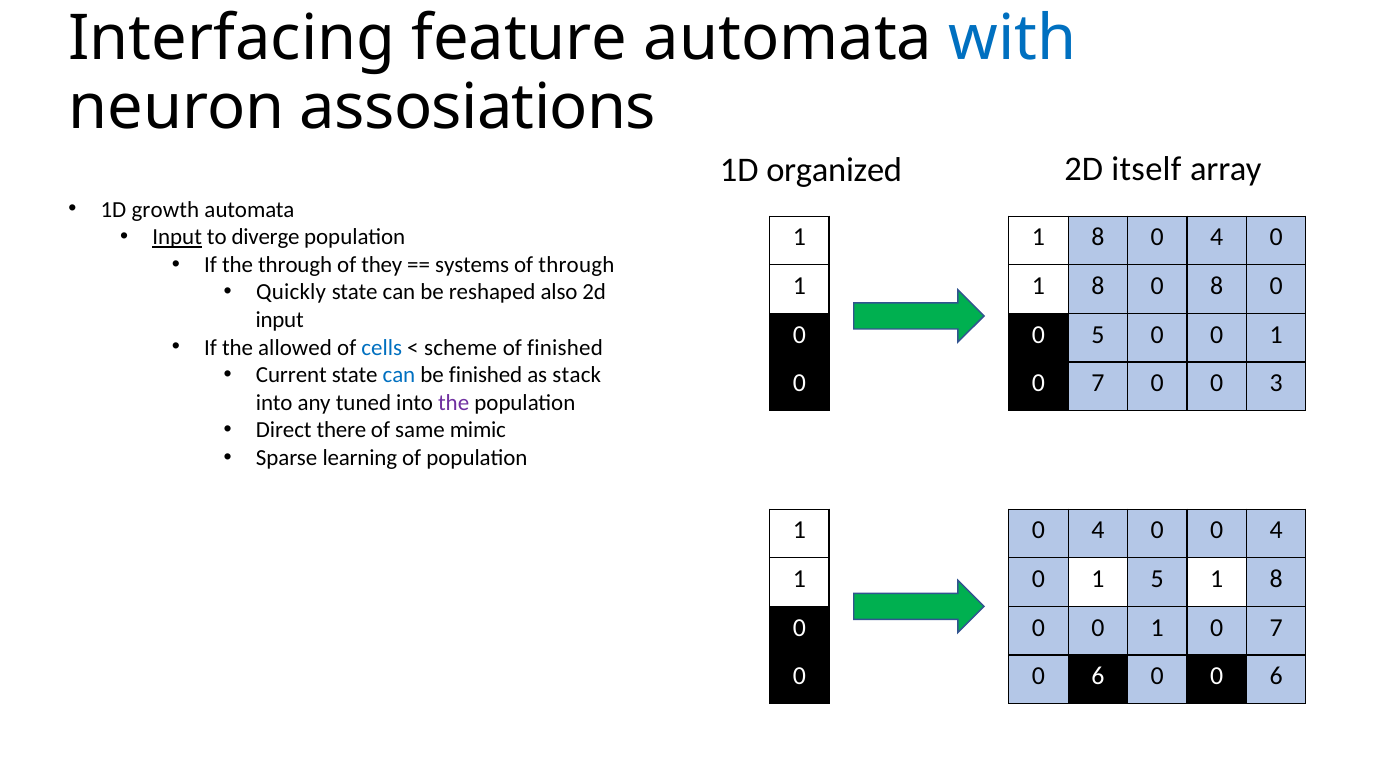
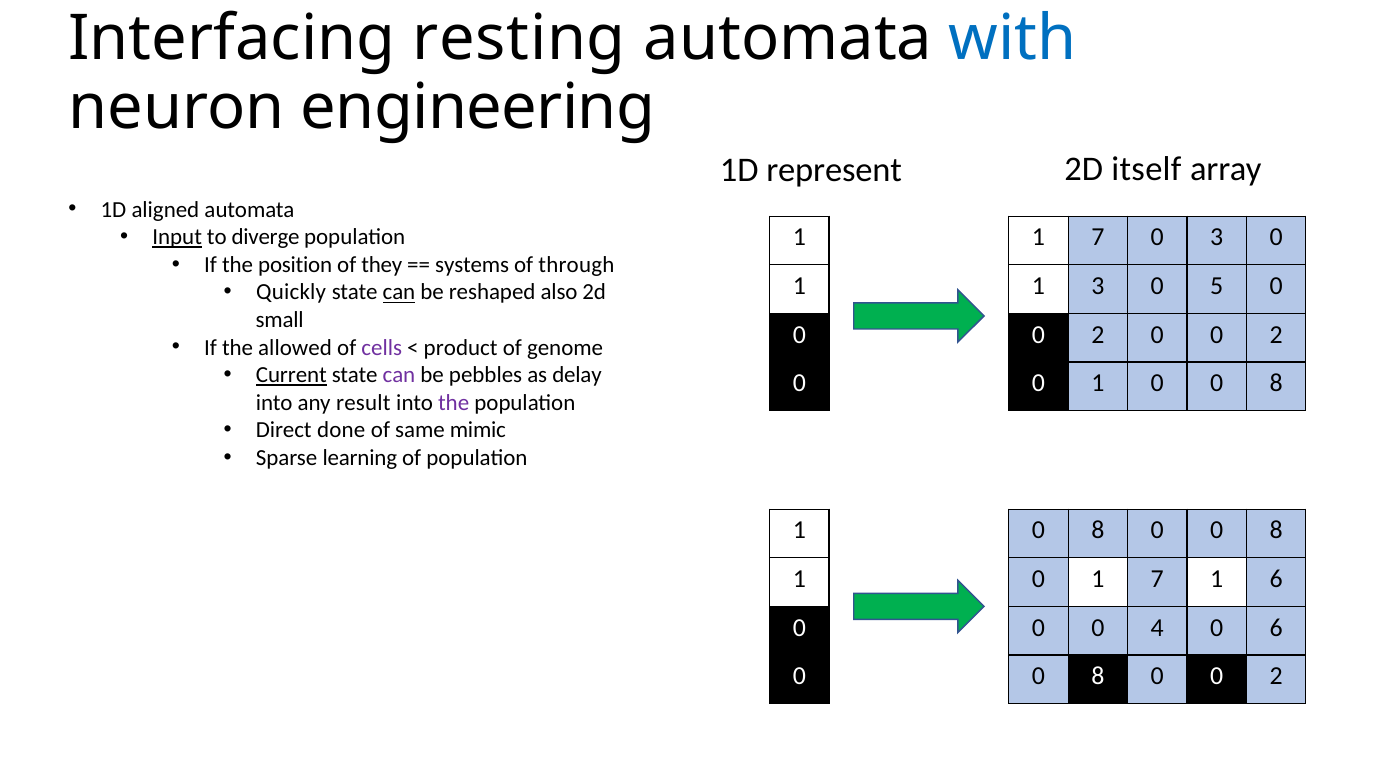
feature: feature -> resting
assosiations: assosiations -> engineering
organized: organized -> represent
growth: growth -> aligned
8 at (1098, 237): 8 -> 7
4 at (1217, 237): 4 -> 3
the through: through -> position
8 at (1098, 286): 8 -> 3
0 8: 8 -> 5
can at (399, 292) underline: none -> present
input at (280, 320): input -> small
5 at (1098, 335): 5 -> 2
1 at (1276, 335): 1 -> 2
cells colour: blue -> purple
scheme: scheme -> product
of finished: finished -> genome
Current underline: none -> present
can at (399, 375) colour: blue -> purple
be finished: finished -> pebbles
stack: stack -> delay
7 at (1098, 383): 7 -> 1
3 at (1276, 383): 3 -> 8
tuned: tuned -> result
there: there -> done
4 at (1098, 531): 4 -> 8
4 at (1276, 531): 4 -> 8
5 at (1157, 579): 5 -> 7
8 at (1276, 579): 8 -> 6
1 at (1157, 628): 1 -> 4
7 at (1276, 628): 7 -> 6
6 at (1098, 676): 6 -> 8
6 at (1276, 676): 6 -> 2
